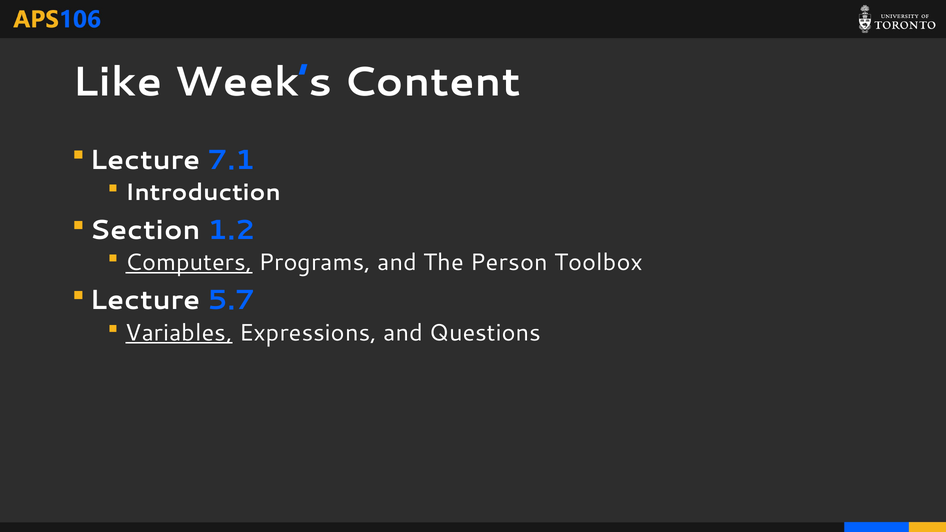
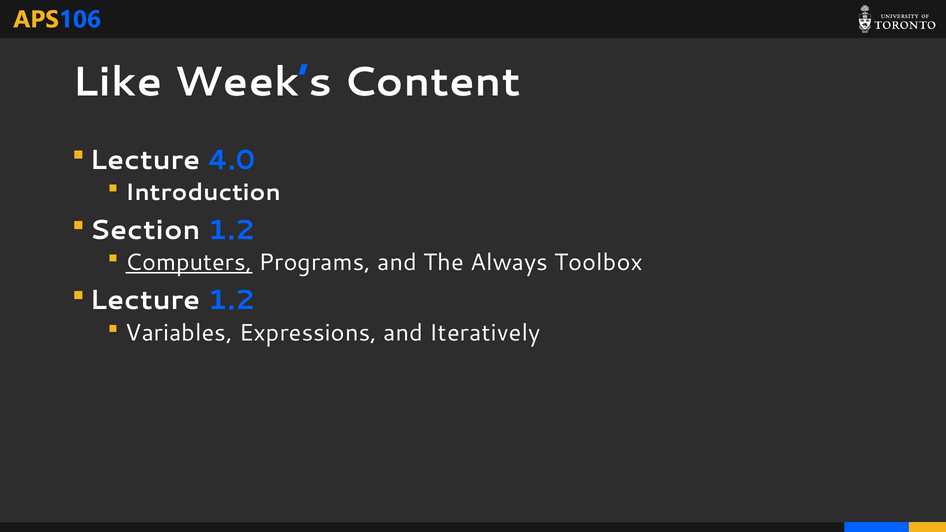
7.1: 7.1 -> 4.0
Person: Person -> Always
Lecture 5.7: 5.7 -> 1.2
Variables underline: present -> none
Questions: Questions -> Iteratively
